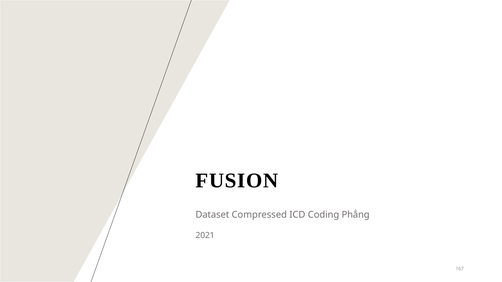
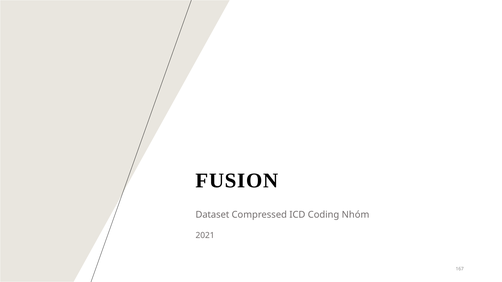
Phẳng: Phẳng -> Nhóm
